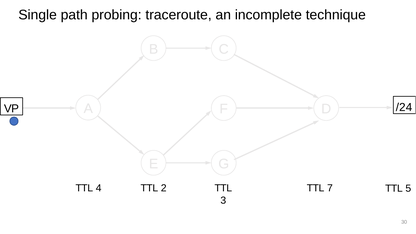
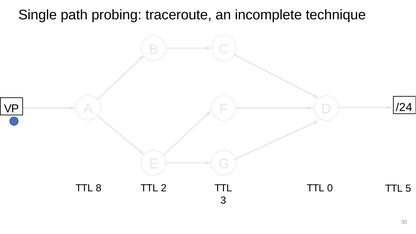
7: 7 -> 0
4: 4 -> 8
